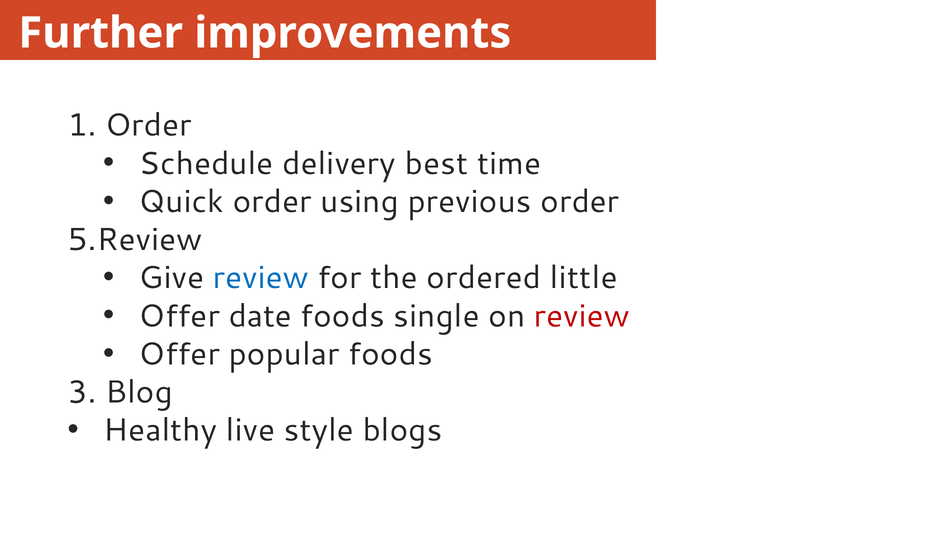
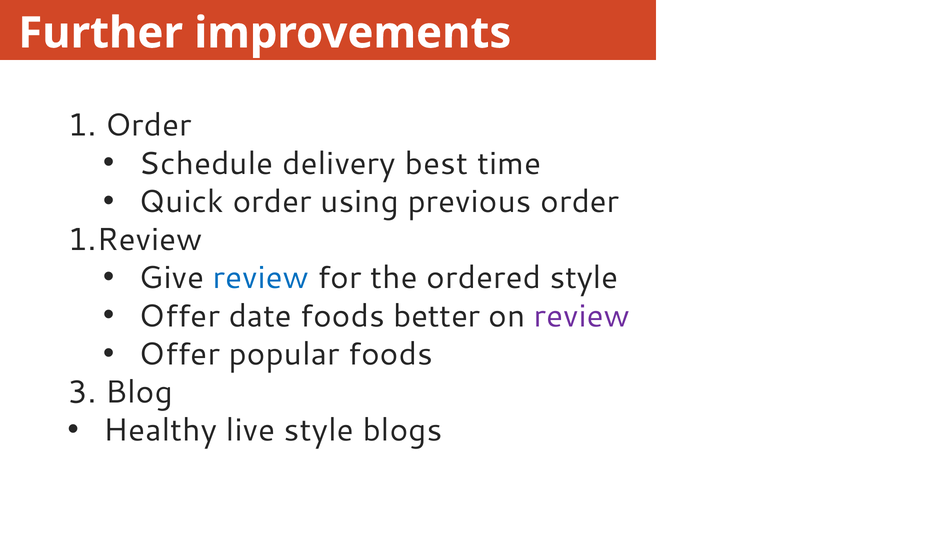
5.Review: 5.Review -> 1.Review
ordered little: little -> style
single: single -> better
review at (582, 316) colour: red -> purple
